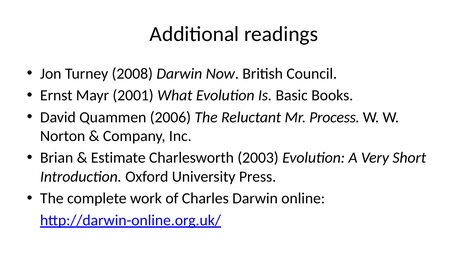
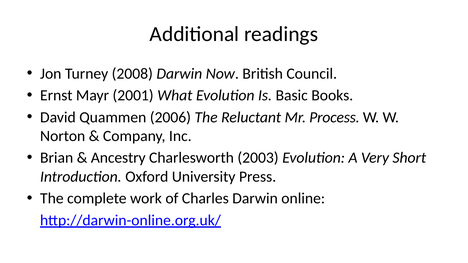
Estimate: Estimate -> Ancestry
